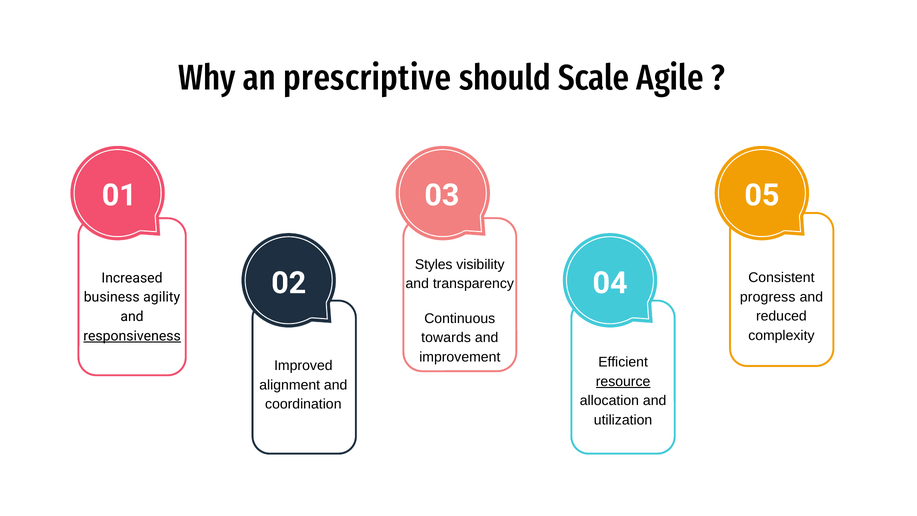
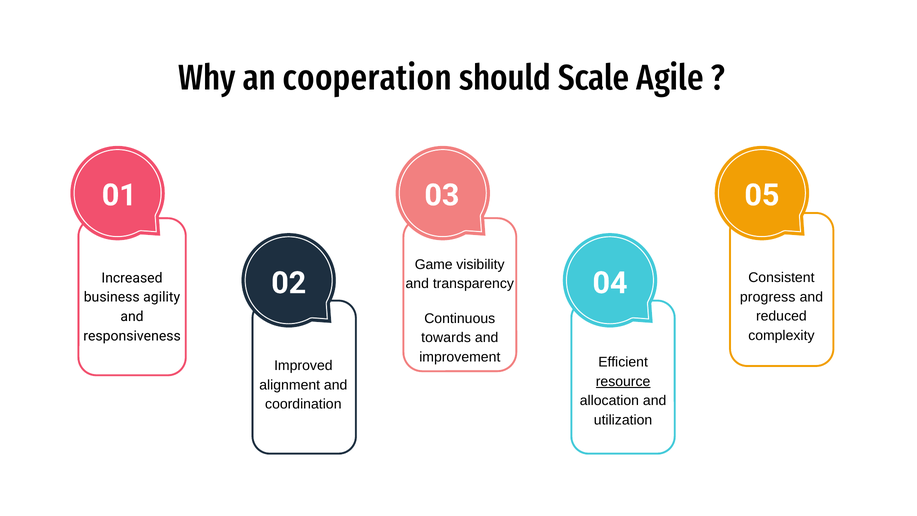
prescriptive: prescriptive -> cooperation
Styles: Styles -> Game
responsiveness underline: present -> none
